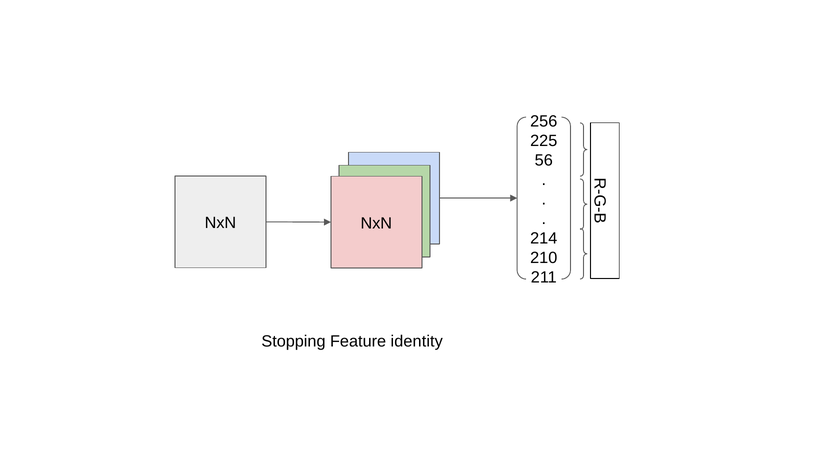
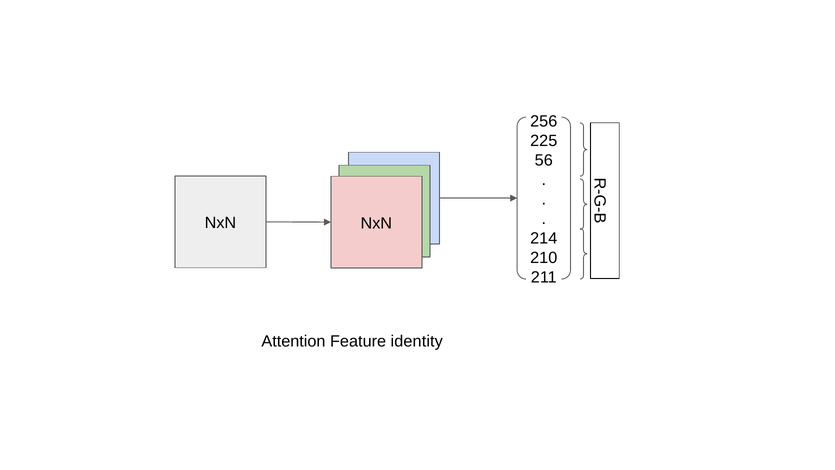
Stopping: Stopping -> Attention
